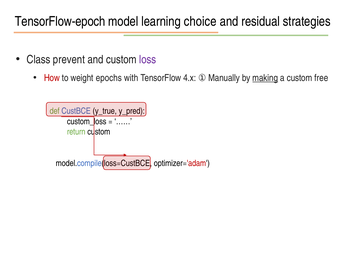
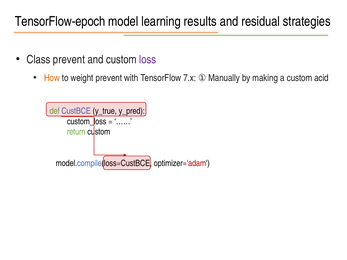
choice: choice -> results
How colour: red -> orange
weight epochs: epochs -> prevent
4.x: 4.x -> 7.x
making underline: present -> none
free: free -> acid
